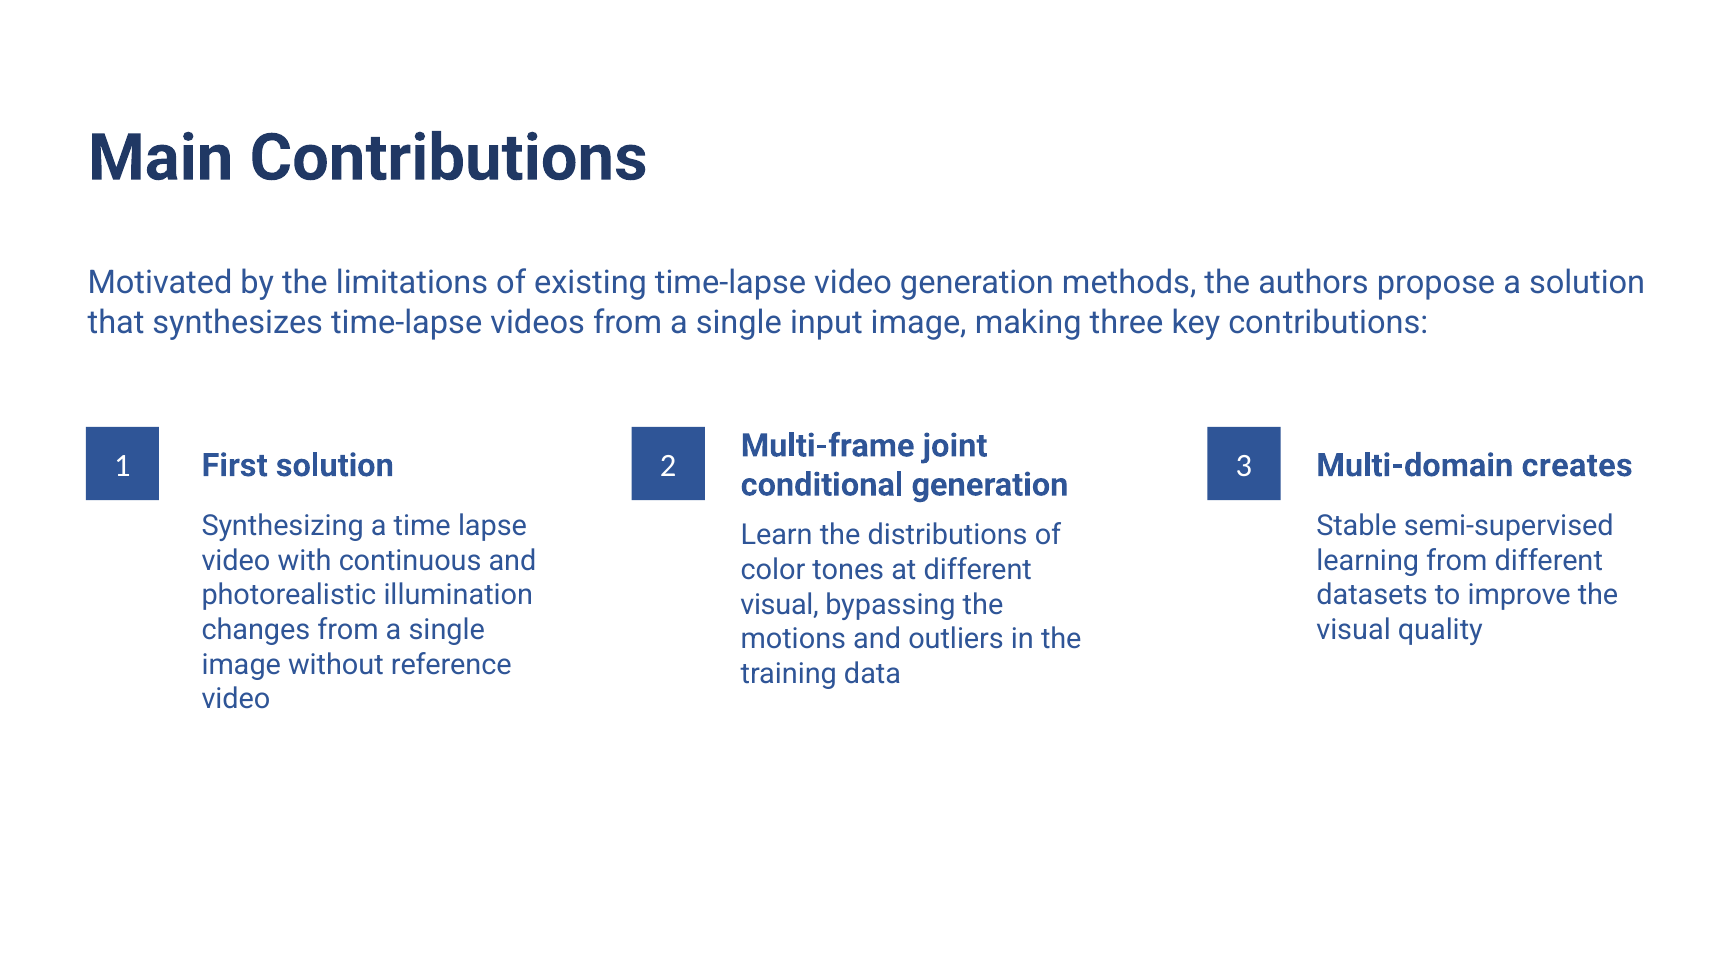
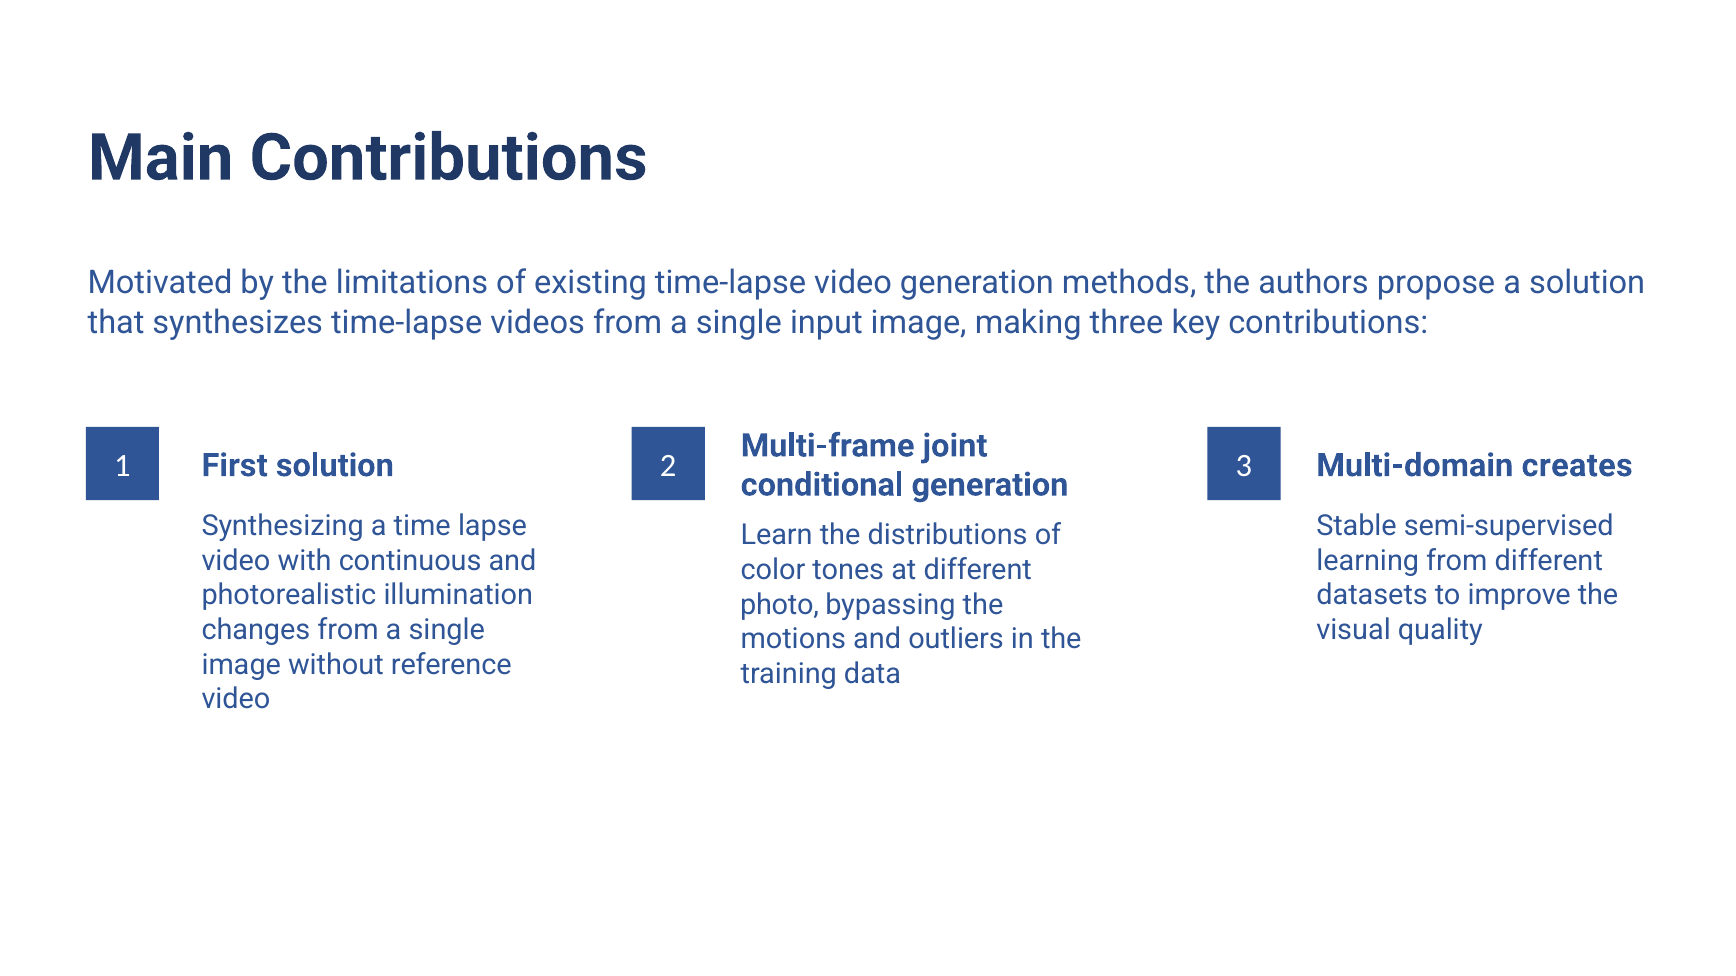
visual at (780, 605): visual -> photo
